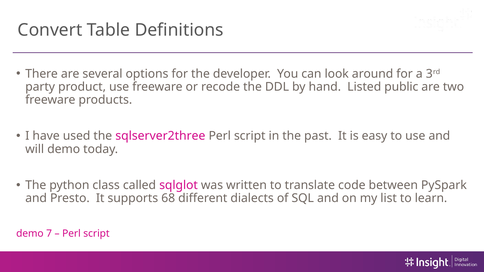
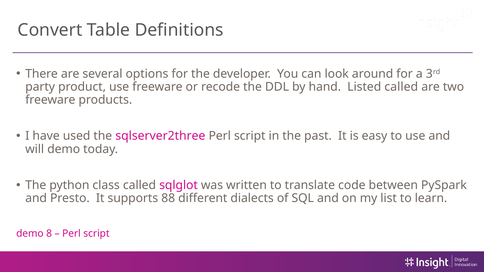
Listed public: public -> called
68: 68 -> 88
7: 7 -> 8
